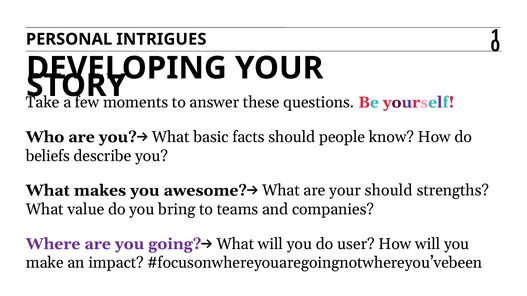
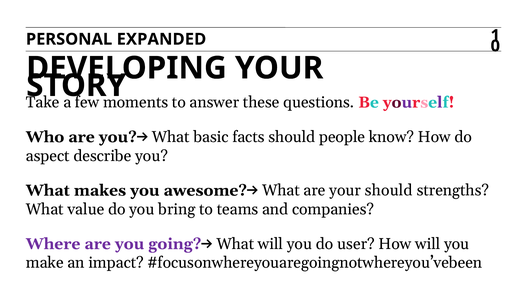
INTRIGUES: INTRIGUES -> EXPANDED
beliefs: beliefs -> aspect
